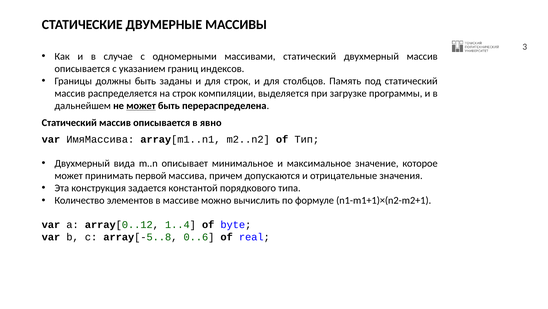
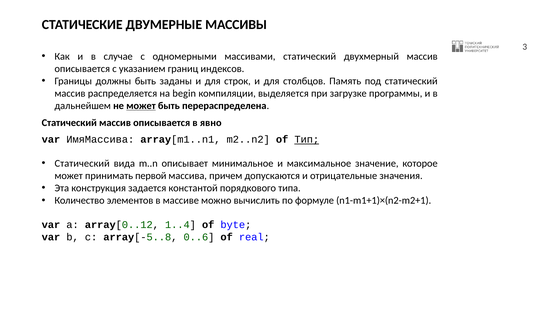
на строк: строк -> begin
Тип underline: none -> present
Двухмерный at (82, 163): Двухмерный -> Статический
